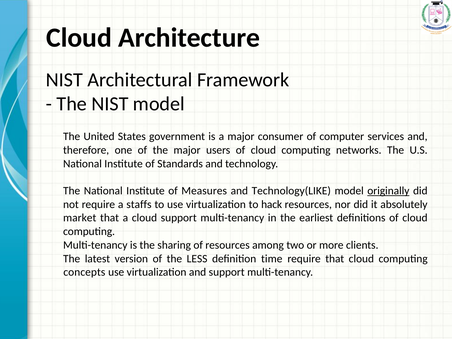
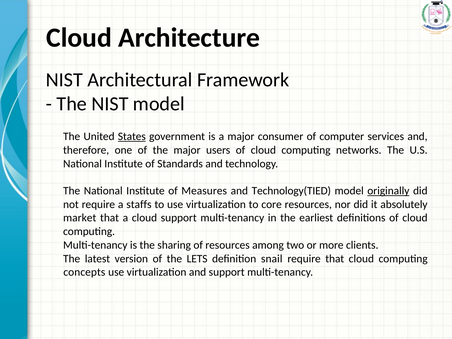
States underline: none -> present
Technology(LIKE: Technology(LIKE -> Technology(TIED
hack: hack -> core
LESS: LESS -> LETS
time: time -> snail
